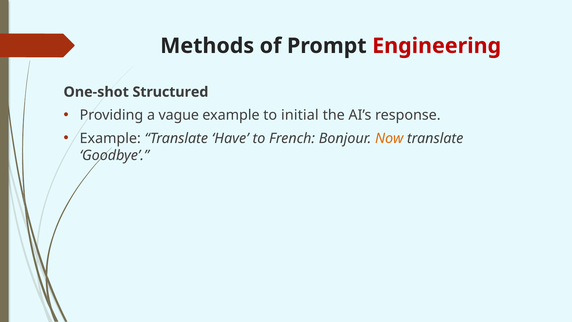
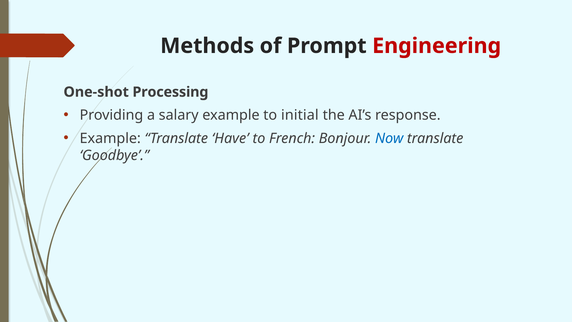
Structured: Structured -> Processing
vague: vague -> salary
Now colour: orange -> blue
